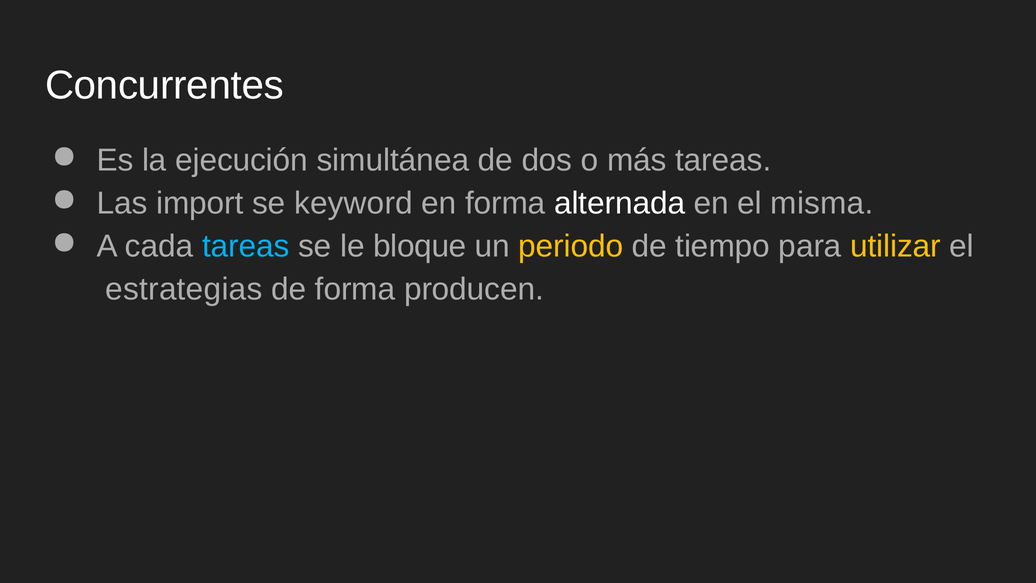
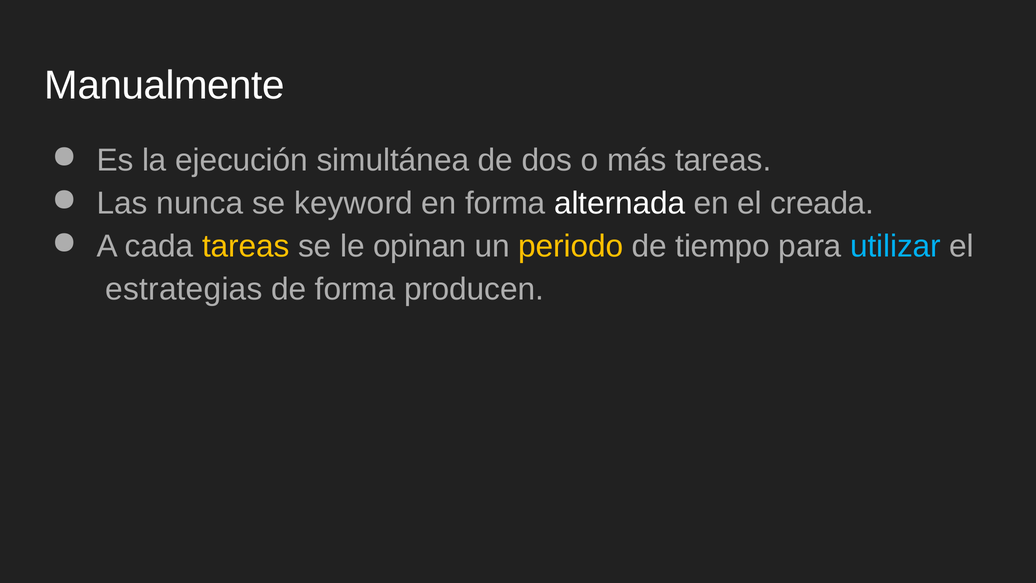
Concurrentes: Concurrentes -> Manualmente
import: import -> nunca
misma: misma -> creada
tareas at (246, 246) colour: light blue -> yellow
bloque: bloque -> opinan
utilizar colour: yellow -> light blue
